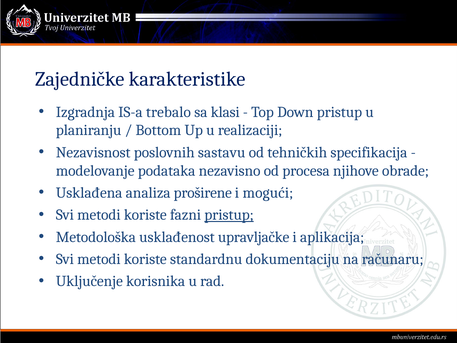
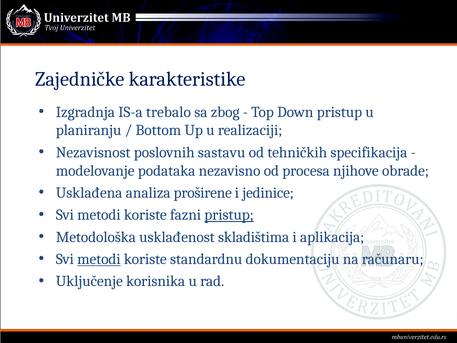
klasi: klasi -> zbog
mogući: mogući -> jedinice
upravljačke: upravljačke -> skladištima
metodi at (99, 259) underline: none -> present
